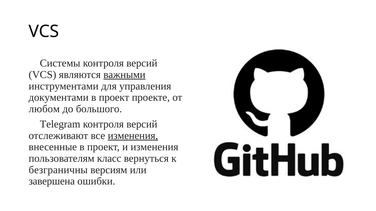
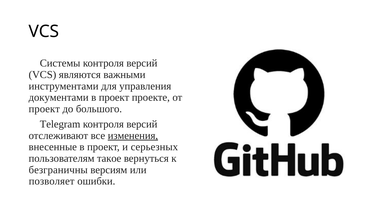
важными underline: present -> none
любом at (44, 109): любом -> проект
и изменения: изменения -> серьезных
класс: класс -> такое
завершена: завершена -> позволяет
